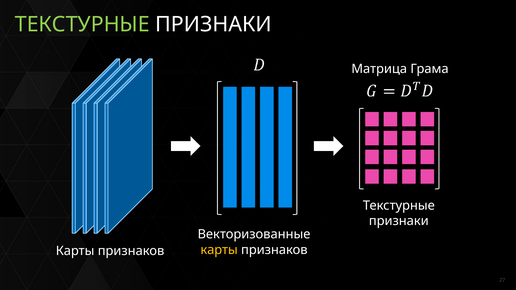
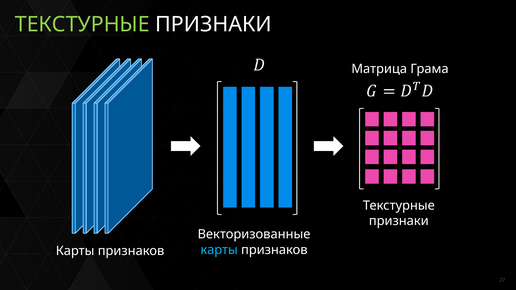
карты at (219, 250) colour: yellow -> light blue
